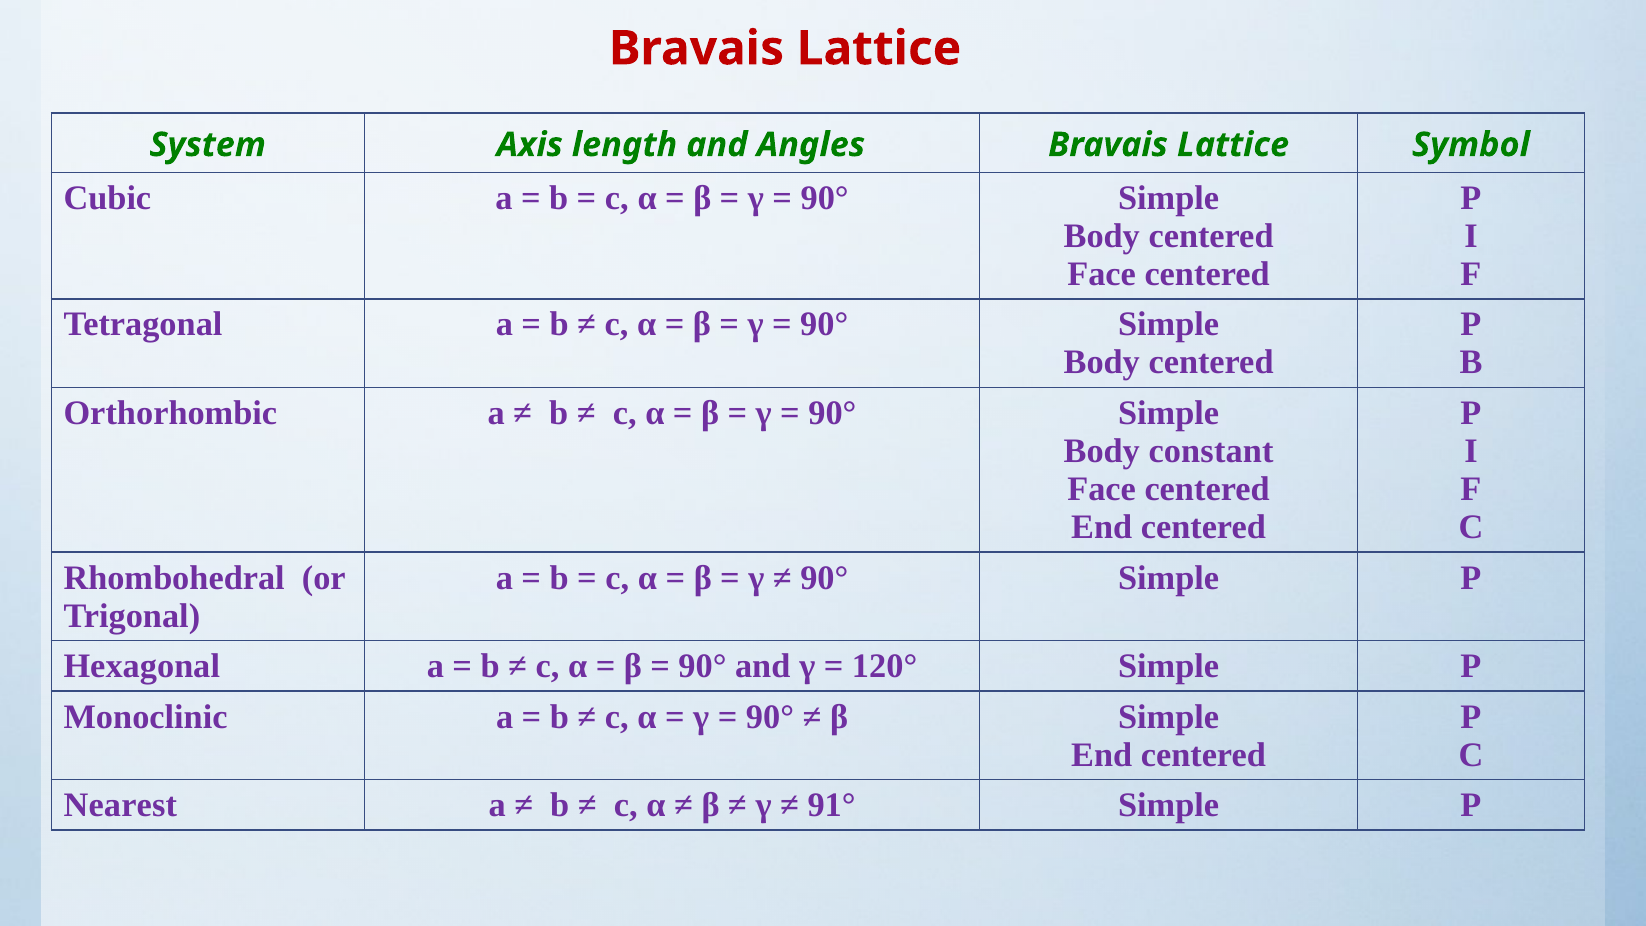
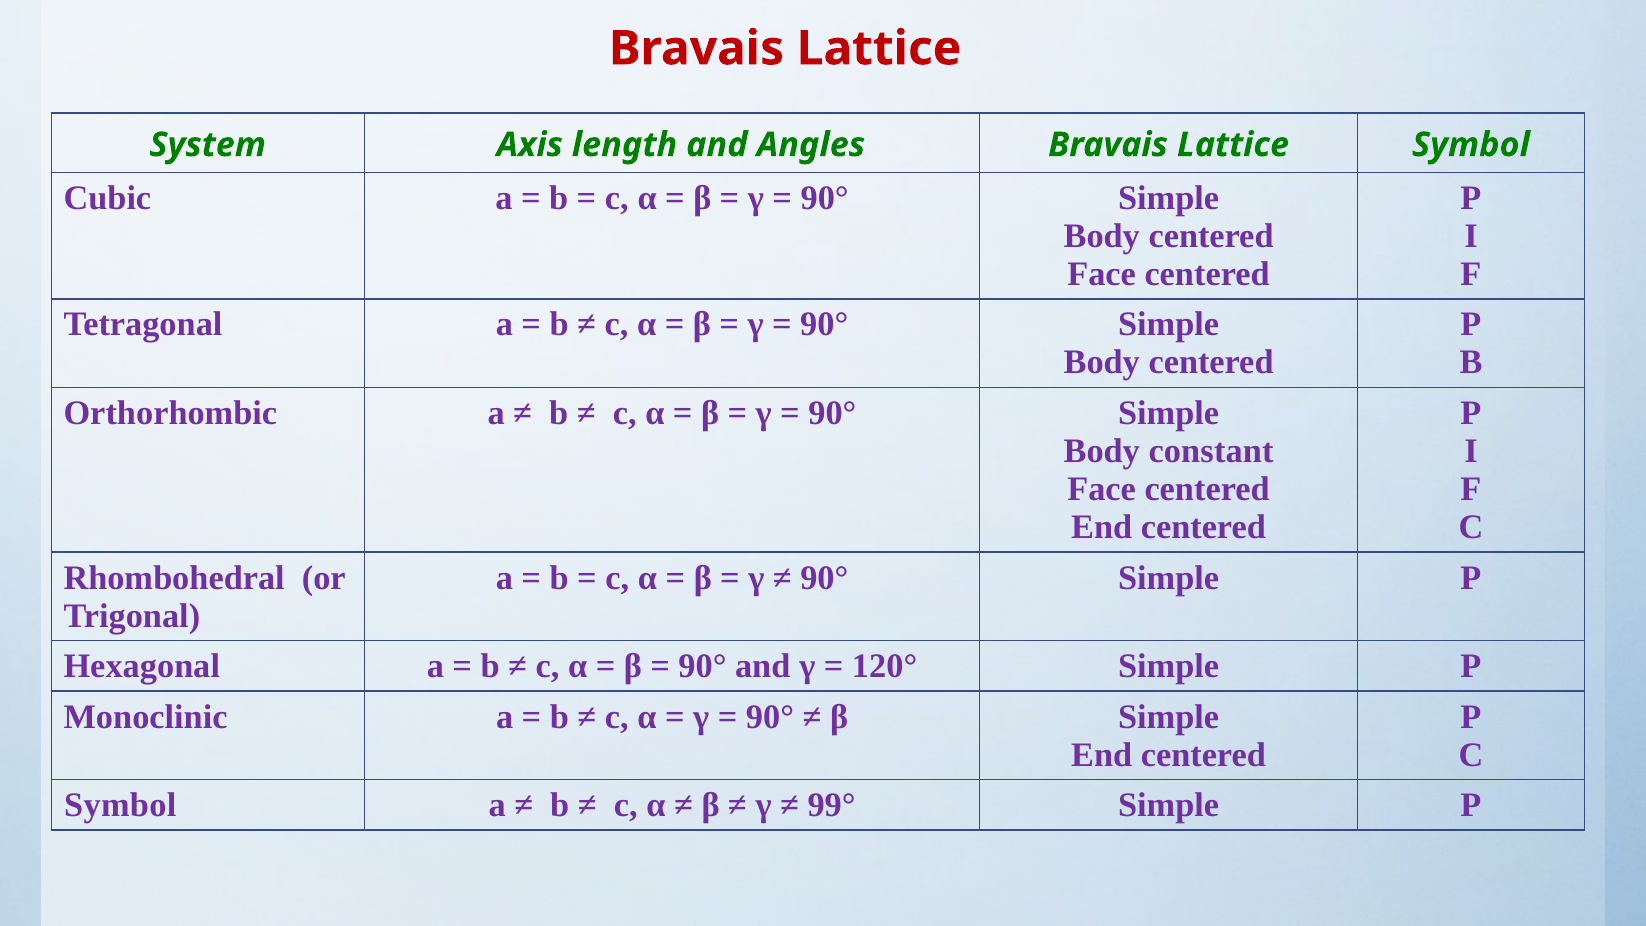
Nearest at (120, 805): Nearest -> Symbol
91°: 91° -> 99°
